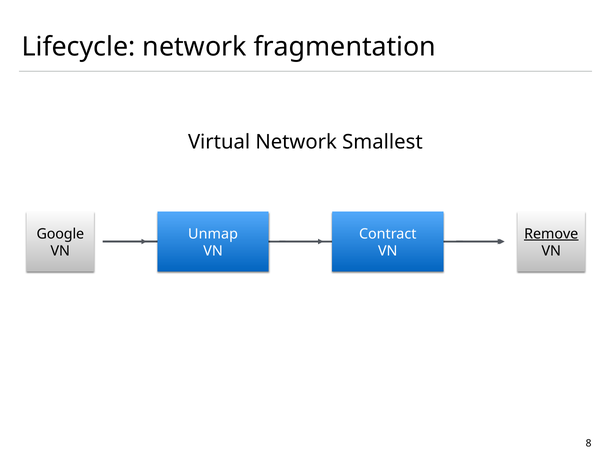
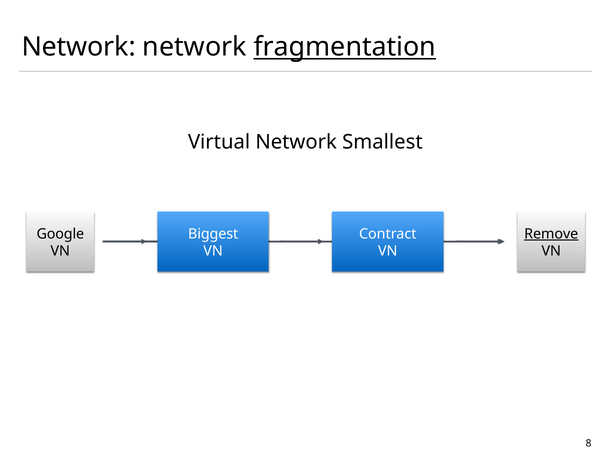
Lifecycle at (79, 47): Lifecycle -> Network
fragmentation underline: none -> present
Unmap: Unmap -> Biggest
